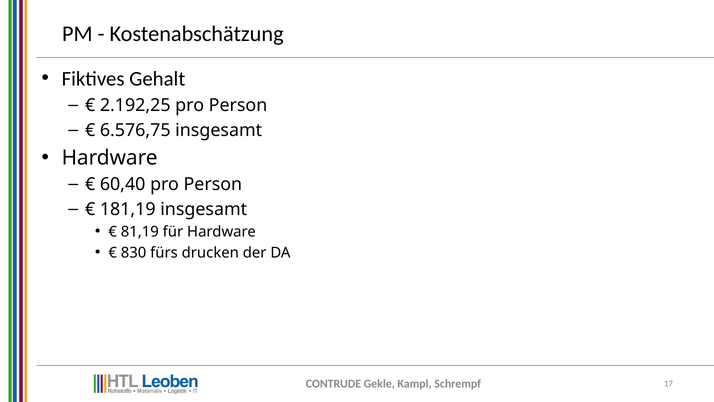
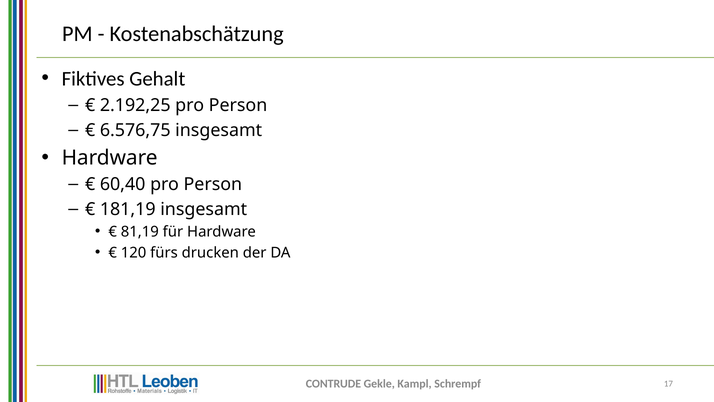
830: 830 -> 120
